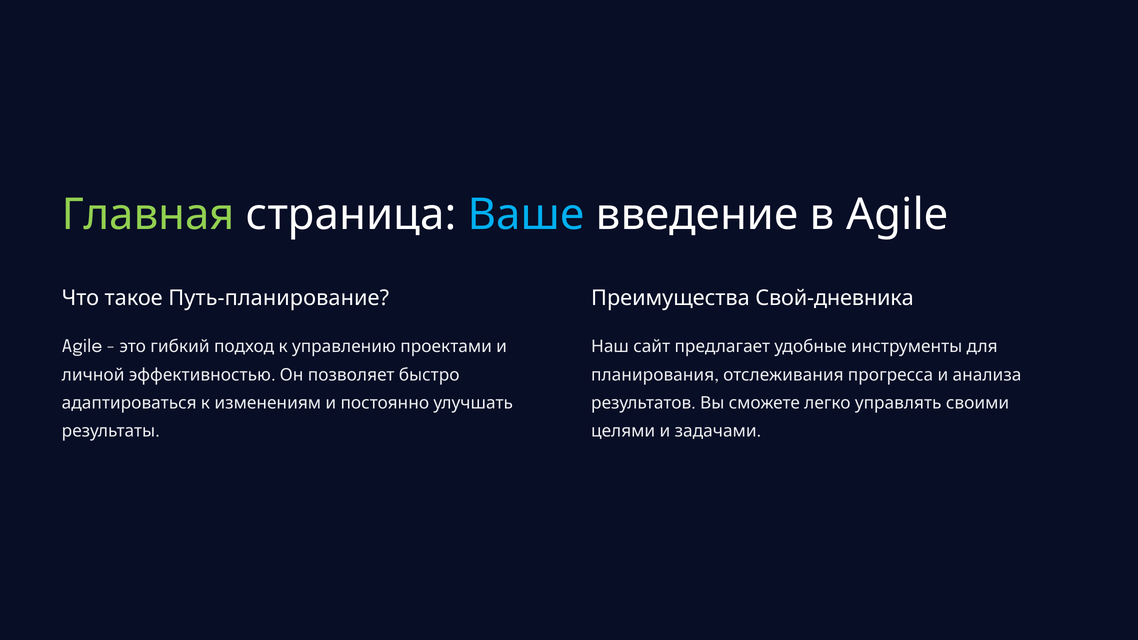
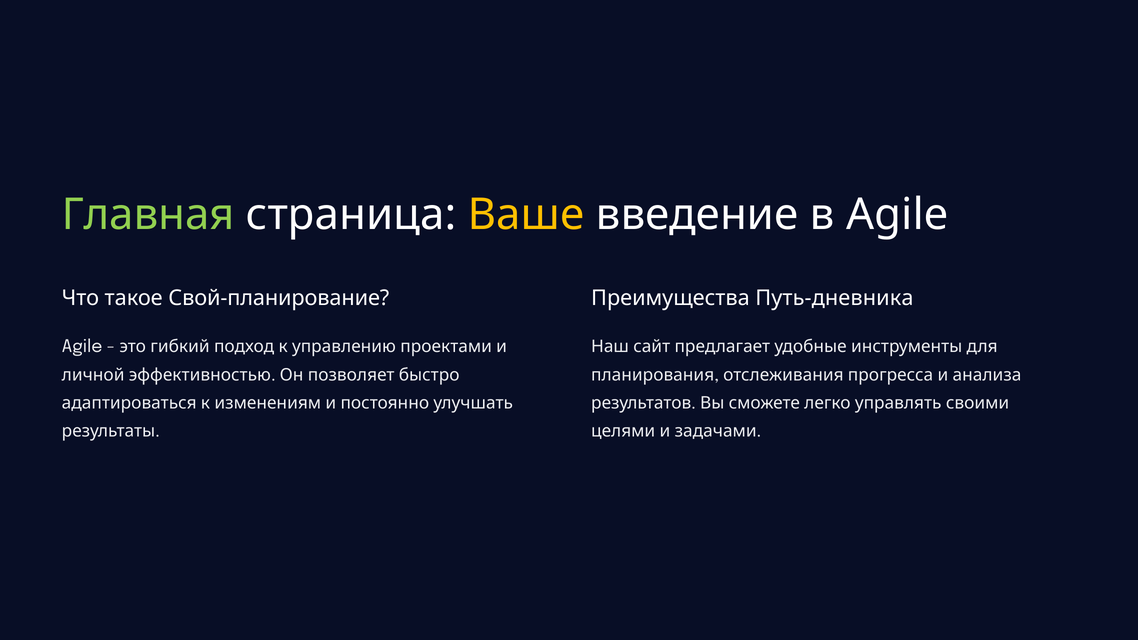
Ваше colour: light blue -> yellow
Путь-планирование: Путь-планирование -> Свой-планирование
Свой-дневника: Свой-дневника -> Путь-дневника
